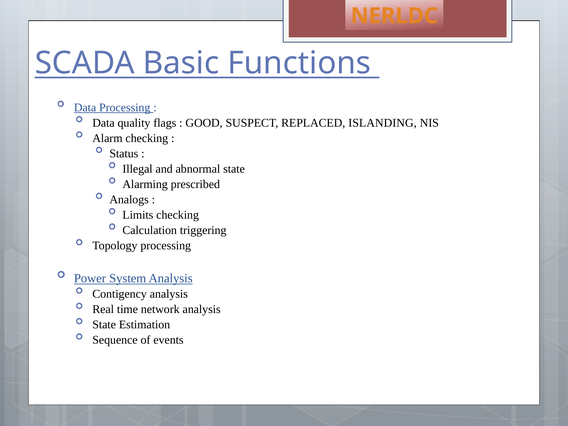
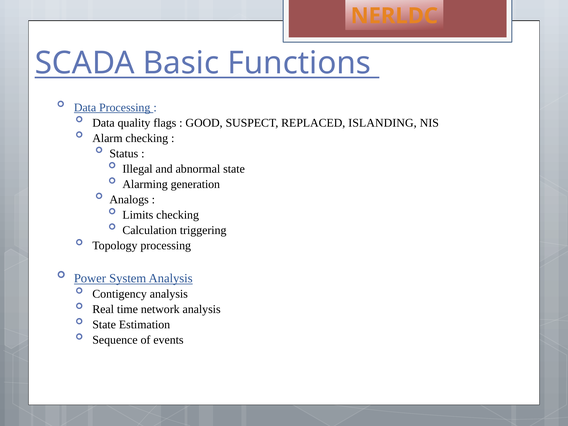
prescribed: prescribed -> generation
